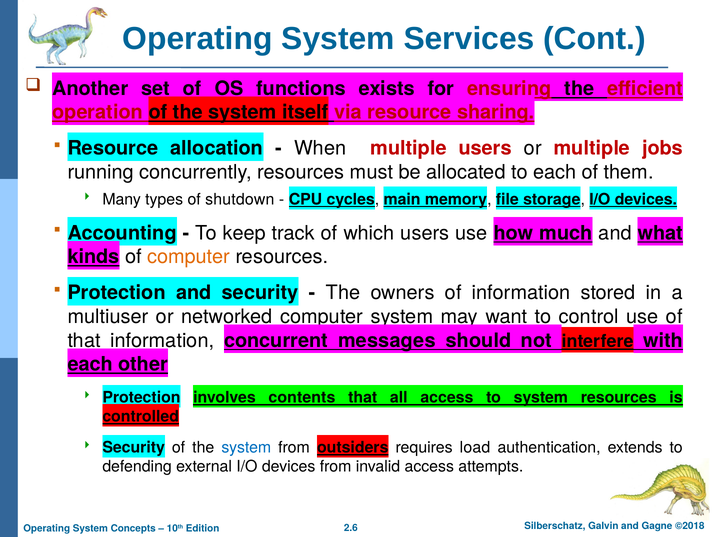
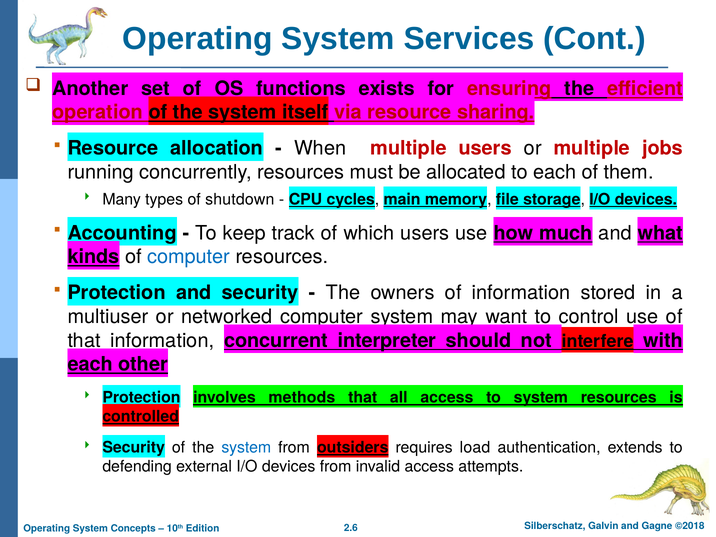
computer at (189, 257) colour: orange -> blue
messages: messages -> interpreter
contents: contents -> methods
